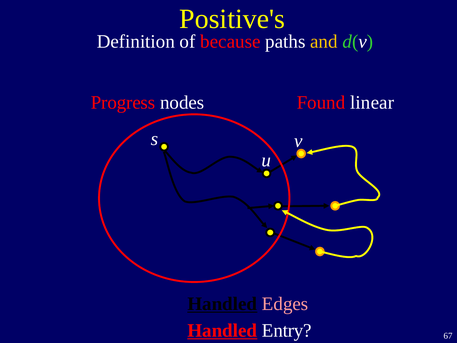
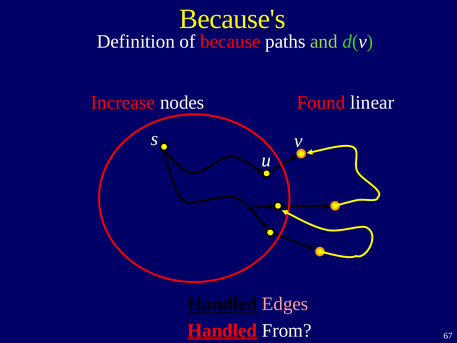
Positive's: Positive's -> Because's
and colour: yellow -> light green
Progress: Progress -> Increase
Entry: Entry -> From
